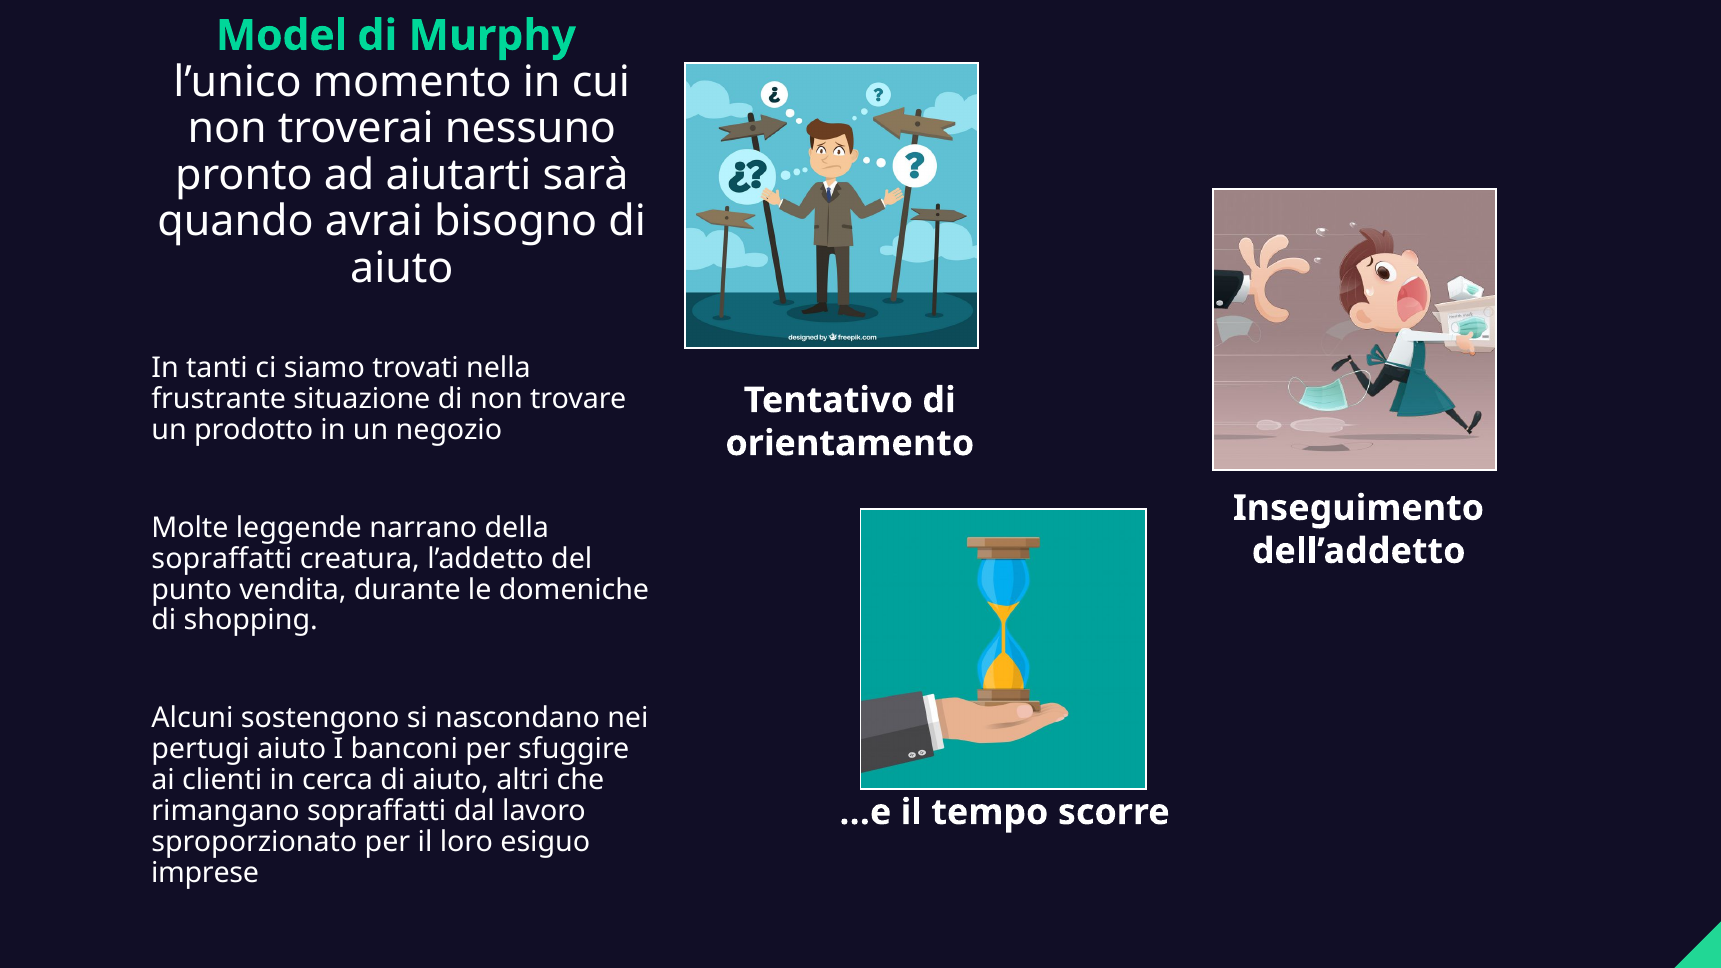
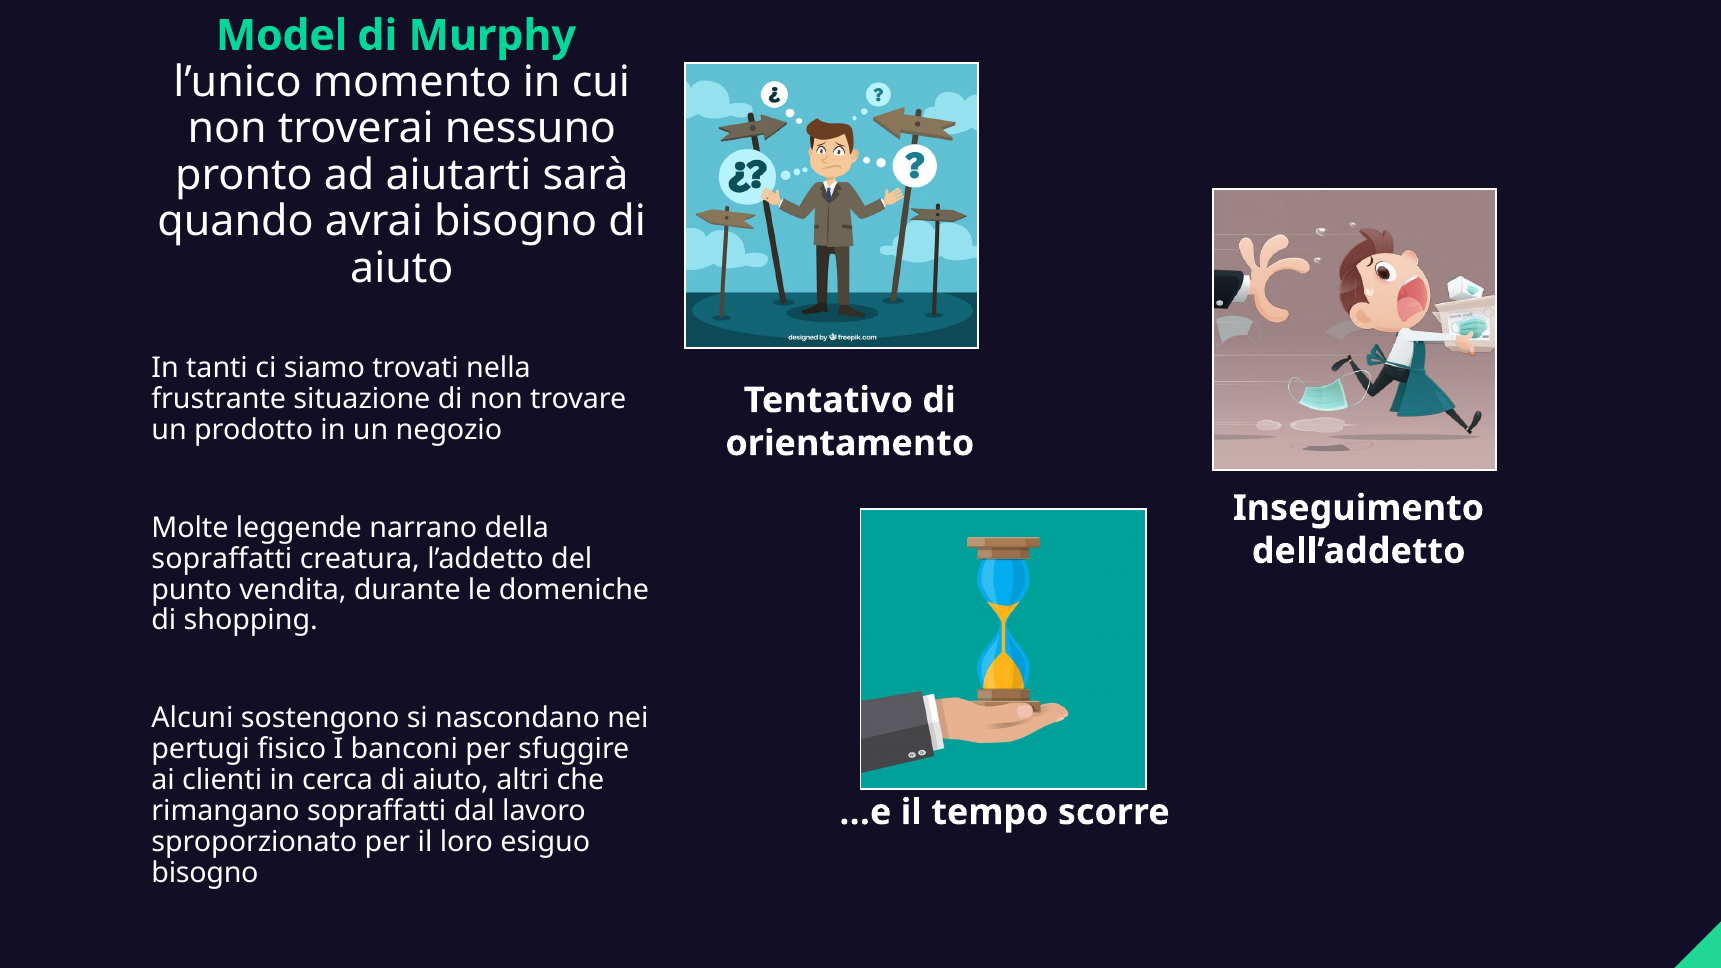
pertugi aiuto: aiuto -> fisico
imprese at (205, 873): imprese -> bisogno
